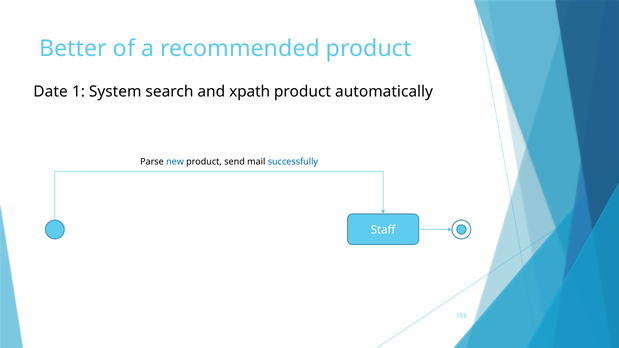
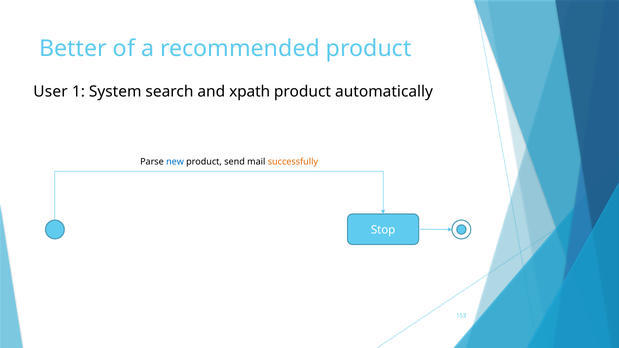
Date: Date -> User
successfully colour: blue -> orange
Staff: Staff -> Stop
